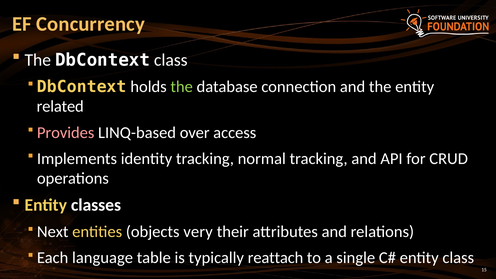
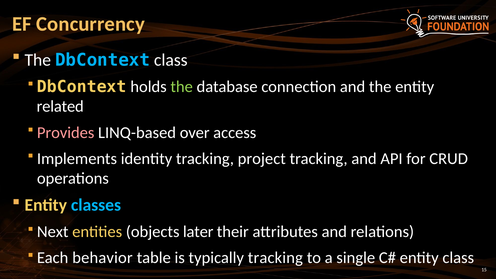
DbContext at (103, 60) colour: white -> light blue
normal: normal -> project
classes colour: white -> light blue
very: very -> later
language: language -> behavior
typically reattach: reattach -> tracking
